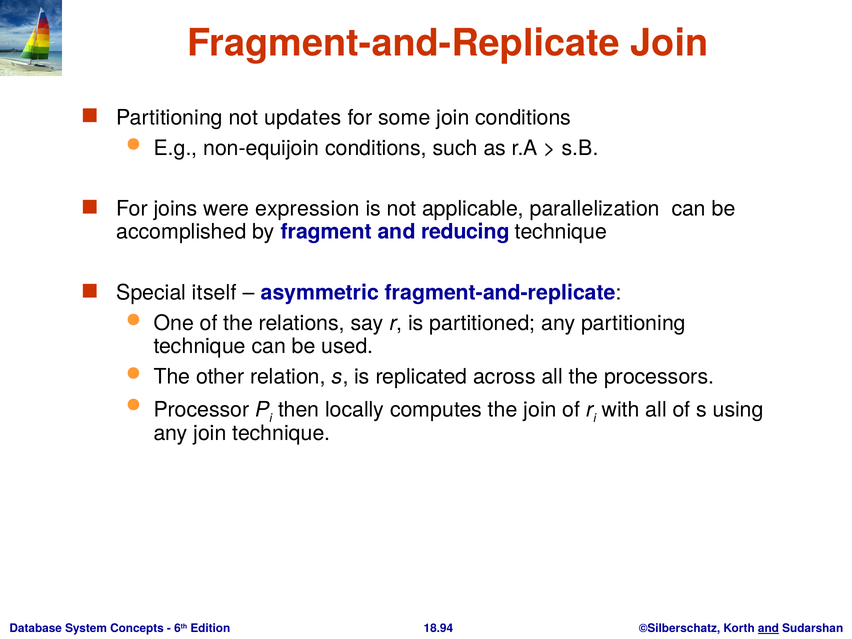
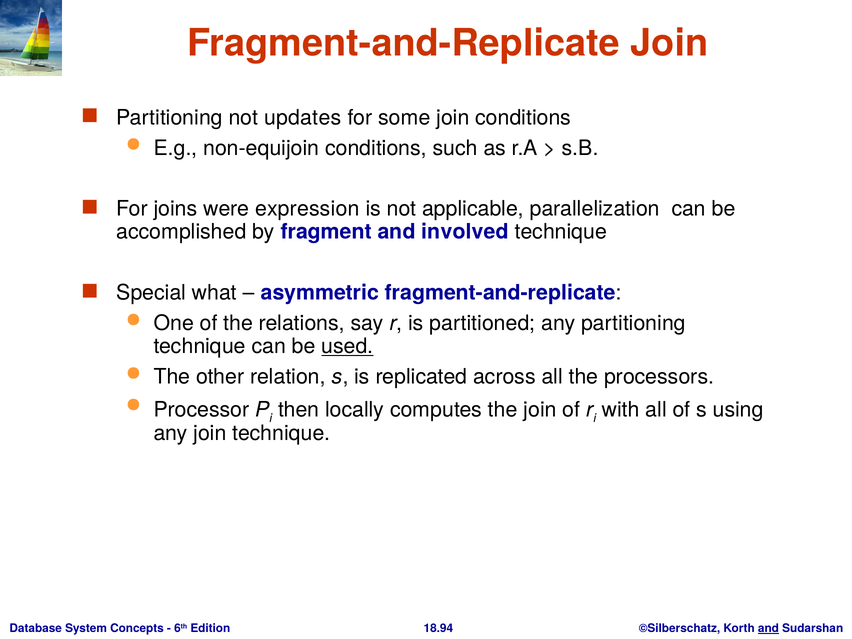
reducing: reducing -> involved
itself: itself -> what
used underline: none -> present
